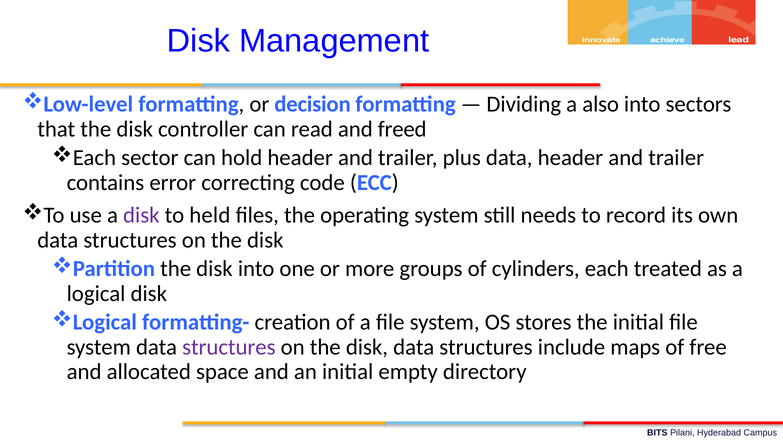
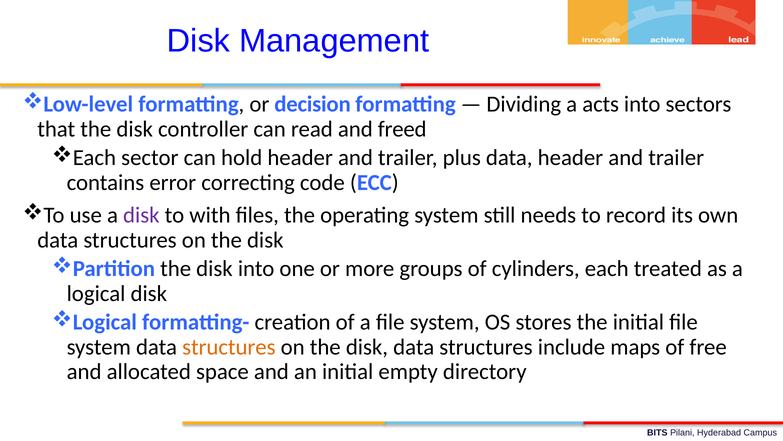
also: also -> acts
held: held -> with
structures at (229, 347) colour: purple -> orange
